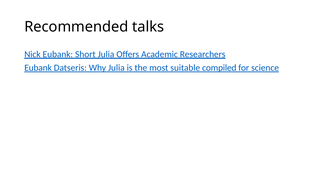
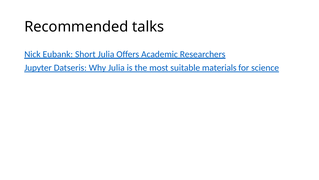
Eubank at (38, 68): Eubank -> Jupyter
compiled: compiled -> materials
